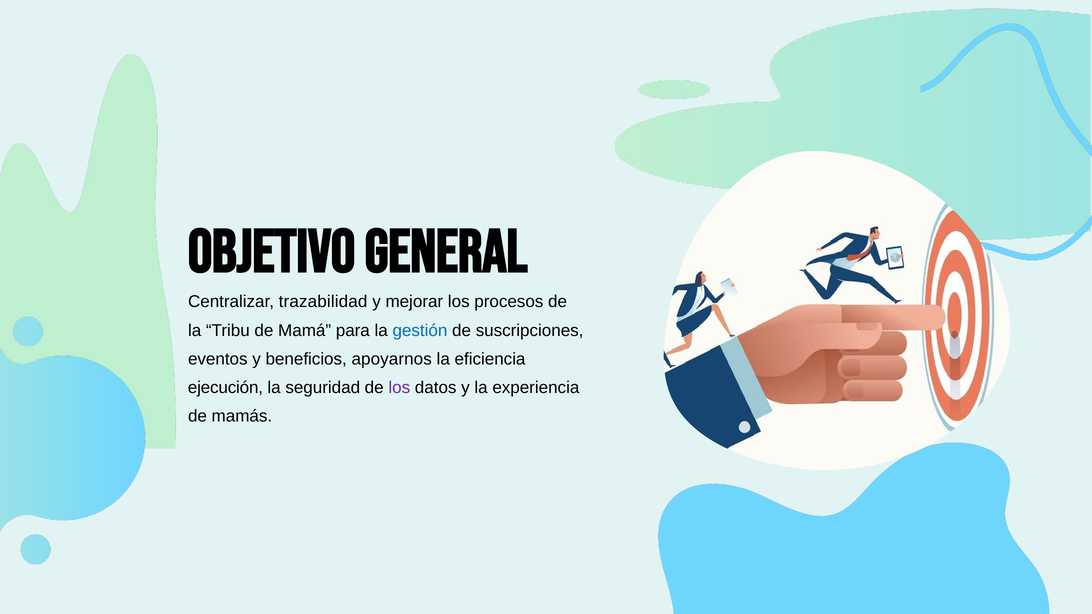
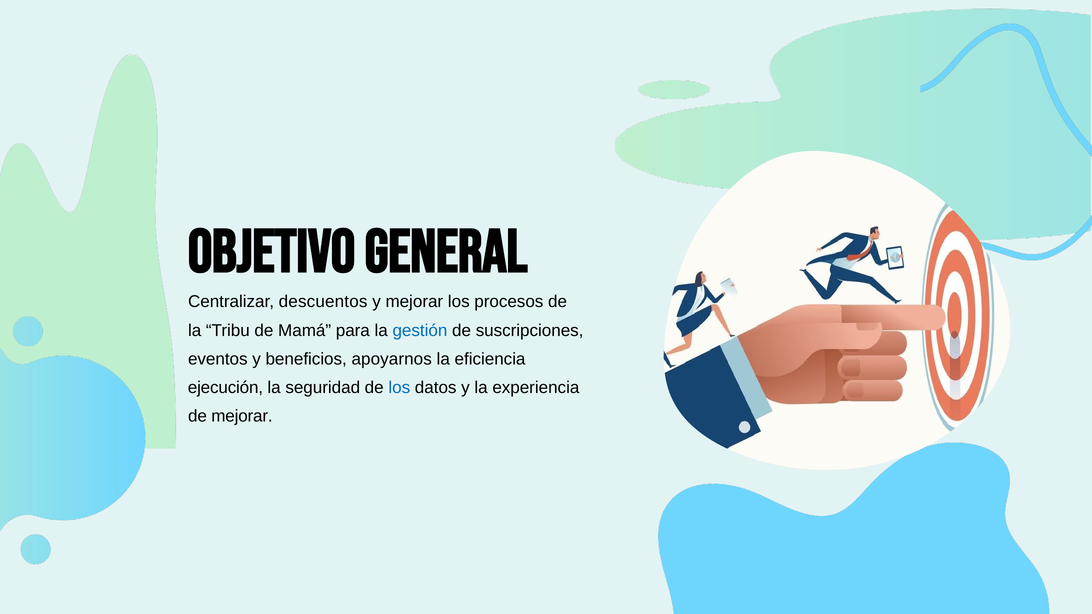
trazabilidad: trazabilidad -> descuentos
los at (399, 388) colour: purple -> blue
de mamás: mamás -> mejorar
